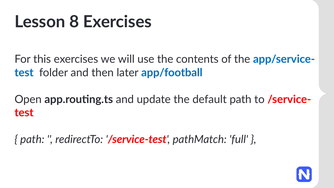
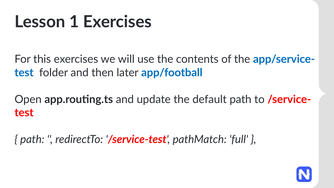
8: 8 -> 1
